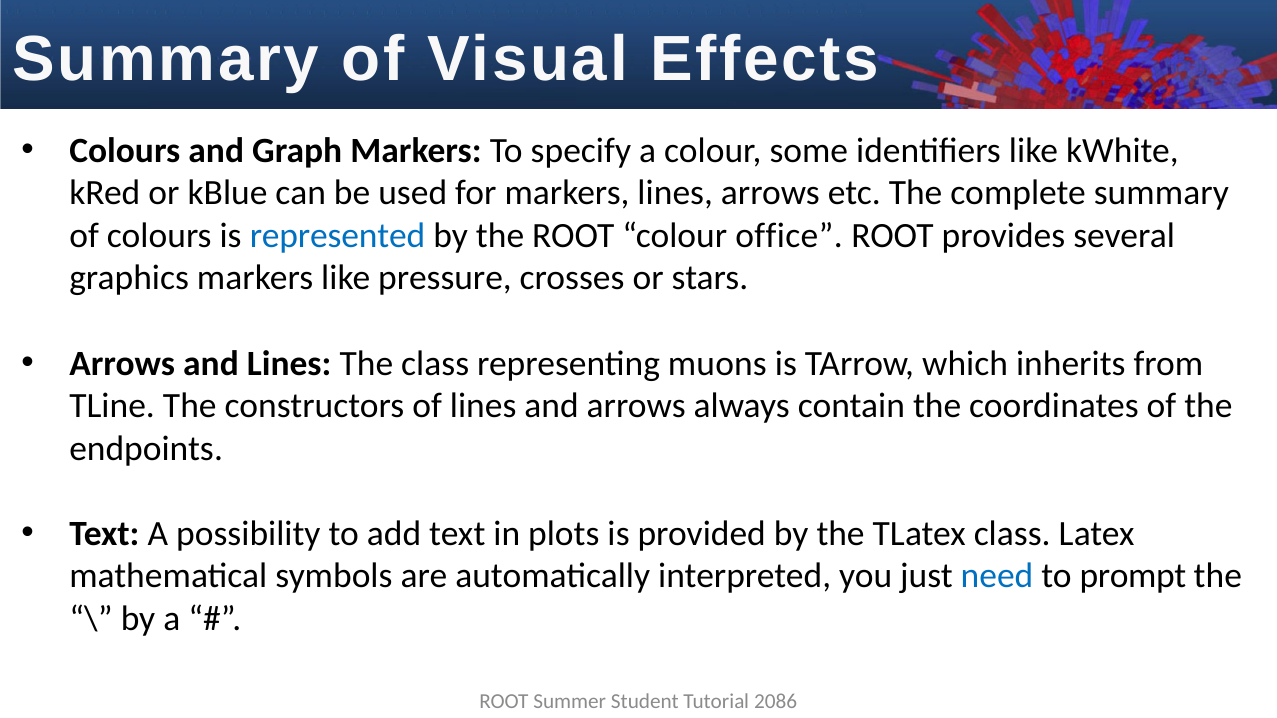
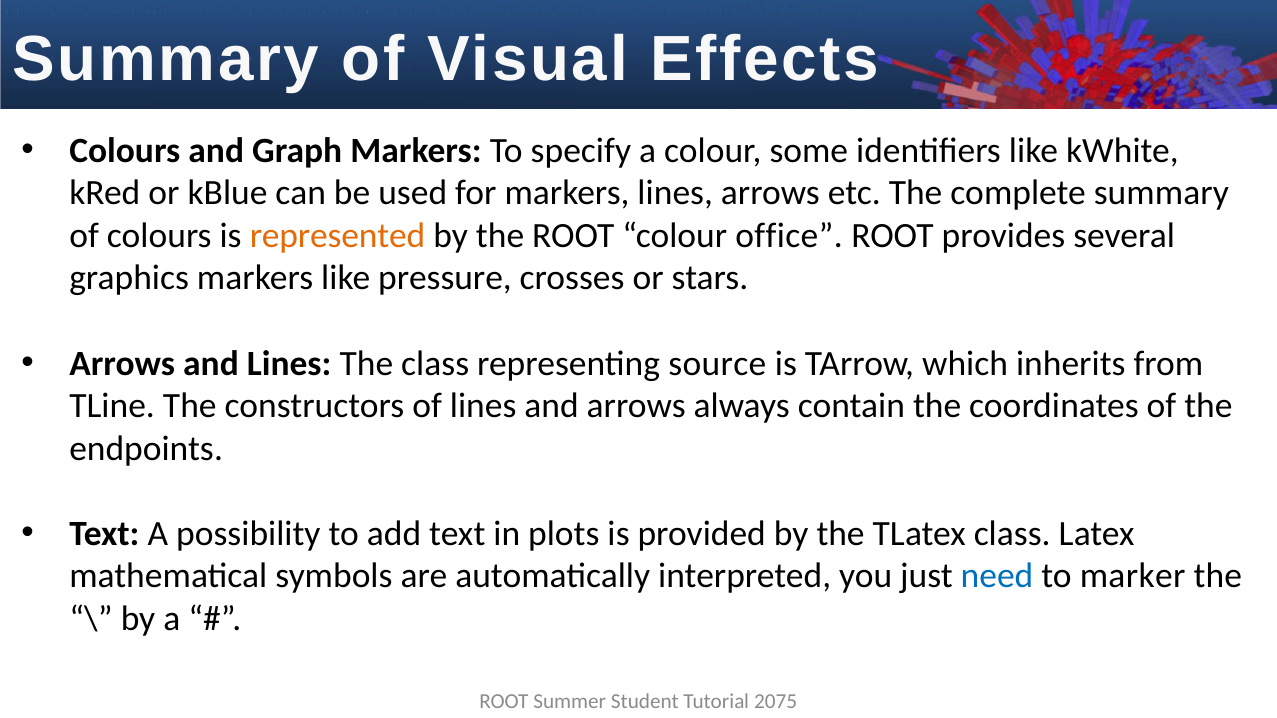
represented colour: blue -> orange
muons: muons -> source
prompt: prompt -> marker
2086: 2086 -> 2075
